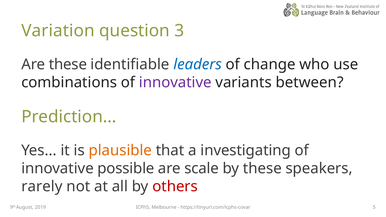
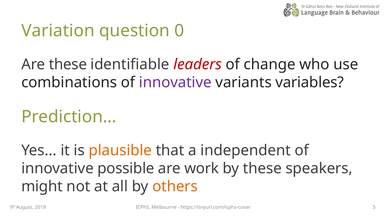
3: 3 -> 0
leaders colour: blue -> red
between: between -> variables
investigating: investigating -> independent
scale: scale -> work
rarely: rarely -> might
others colour: red -> orange
